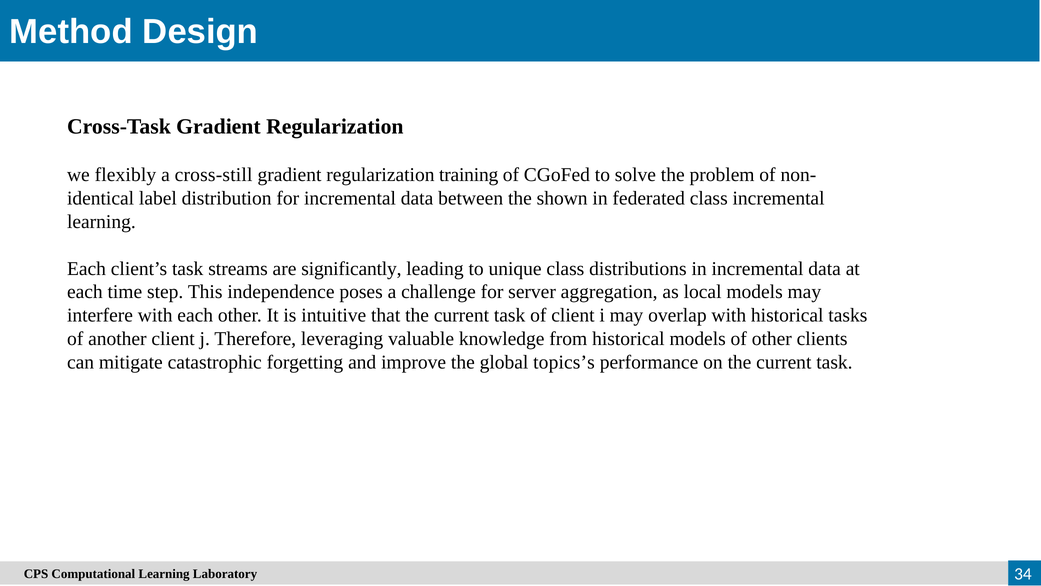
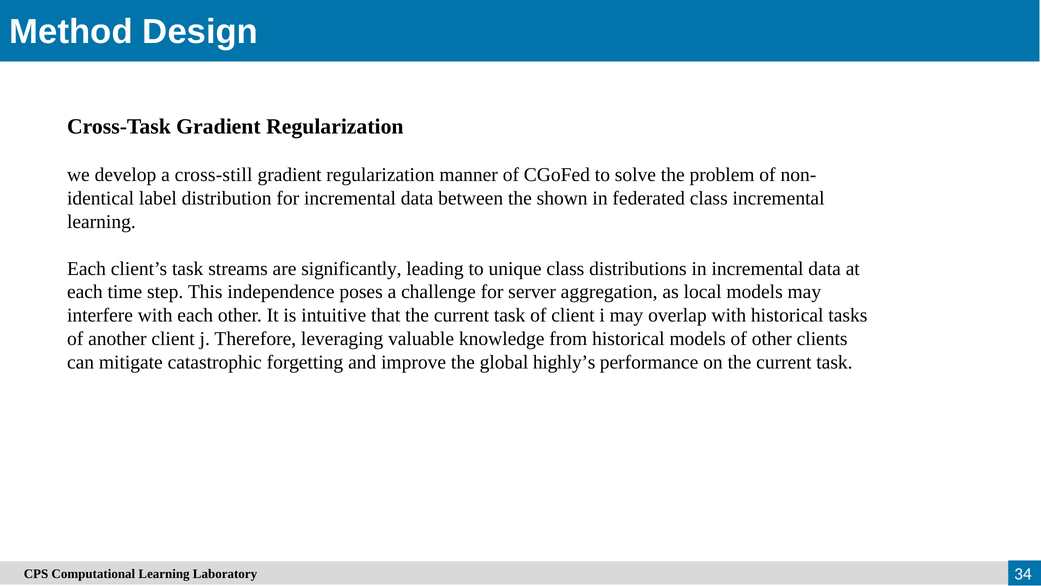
flexibly: flexibly -> develop
training: training -> manner
topics’s: topics’s -> highly’s
